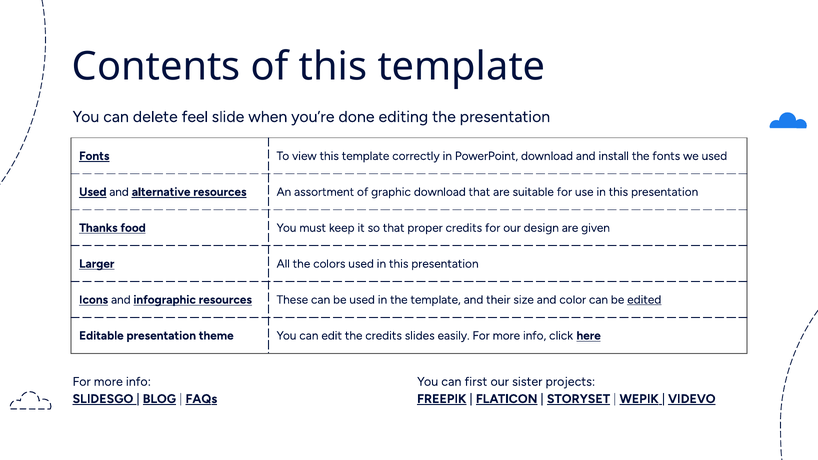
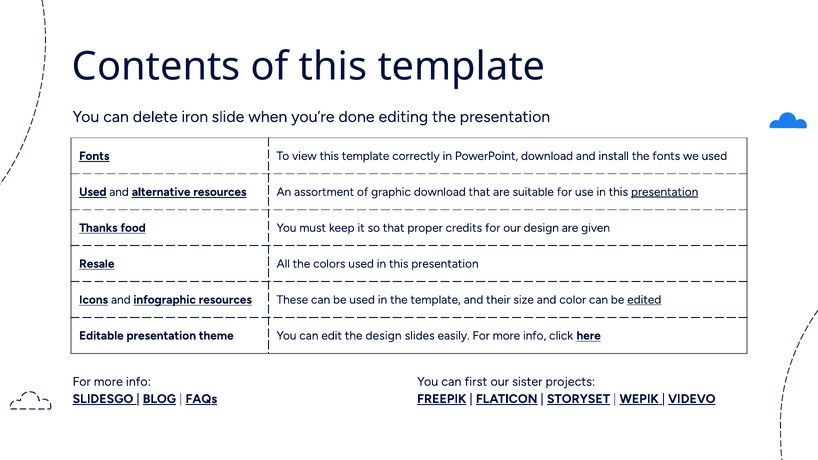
feel: feel -> iron
presentation at (665, 192) underline: none -> present
Larger: Larger -> Resale
the credits: credits -> design
